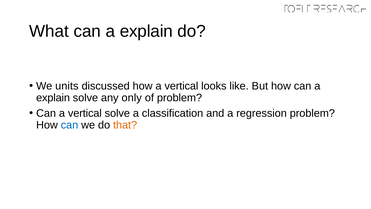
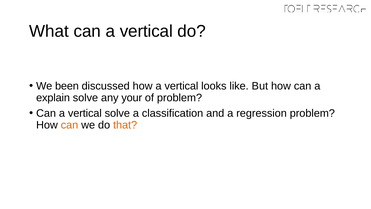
What can a explain: explain -> vertical
units: units -> been
only: only -> your
can at (69, 125) colour: blue -> orange
